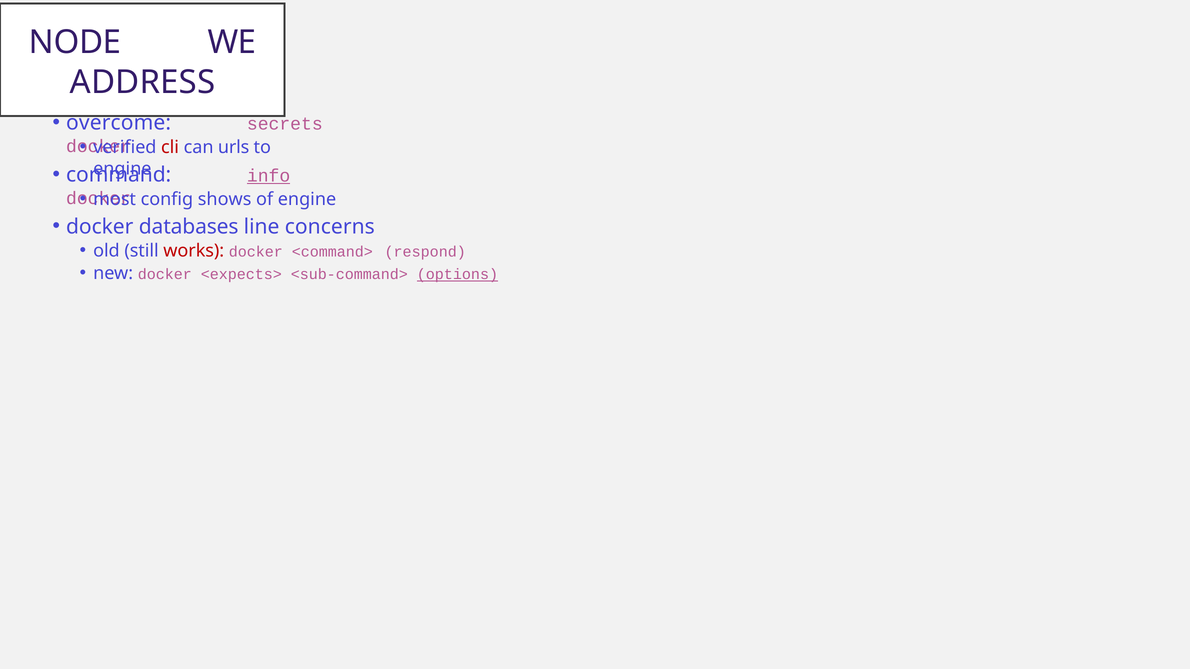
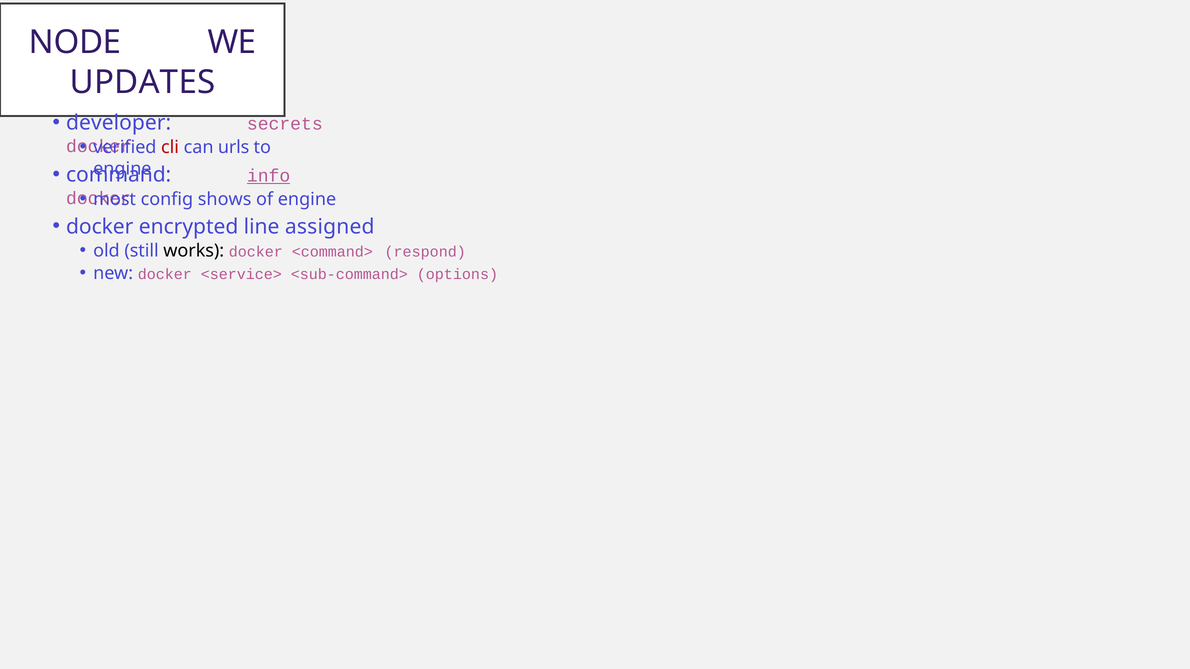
ADDRESS: ADDRESS -> UPDATES
overcome: overcome -> developer
databases: databases -> encrypted
concerns: concerns -> assigned
works colour: red -> black
<expects>: <expects> -> <service>
options underline: present -> none
